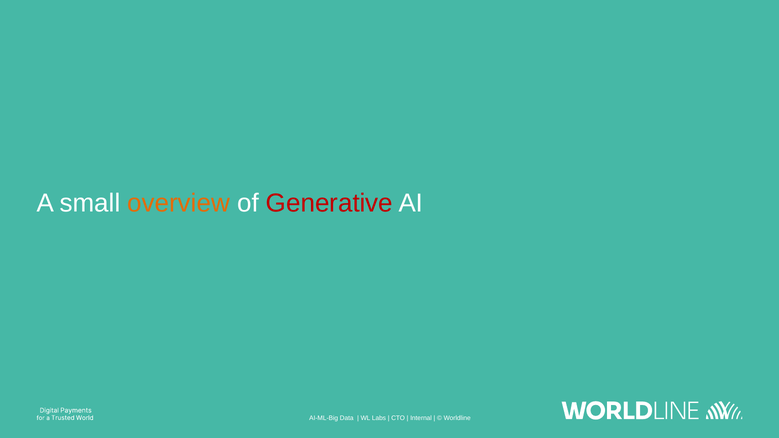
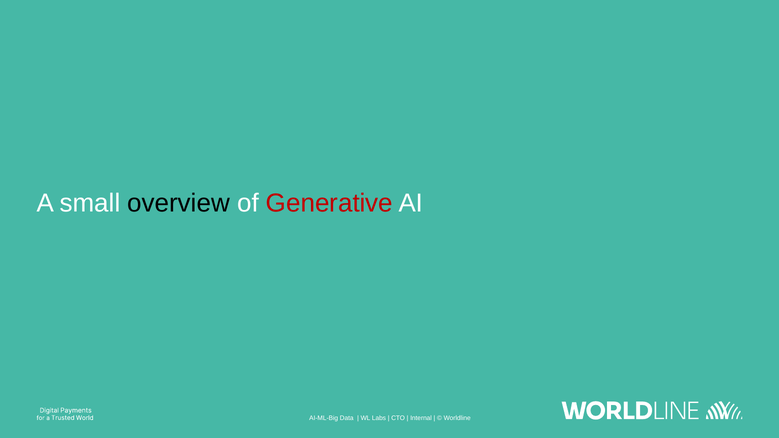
overview colour: orange -> black
